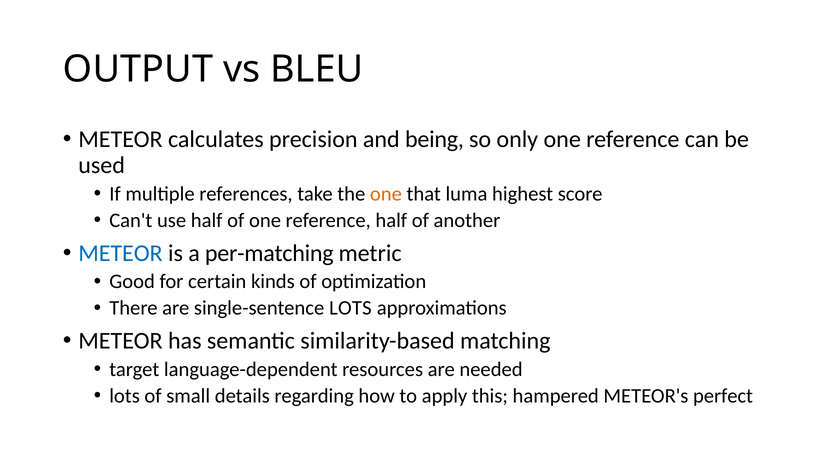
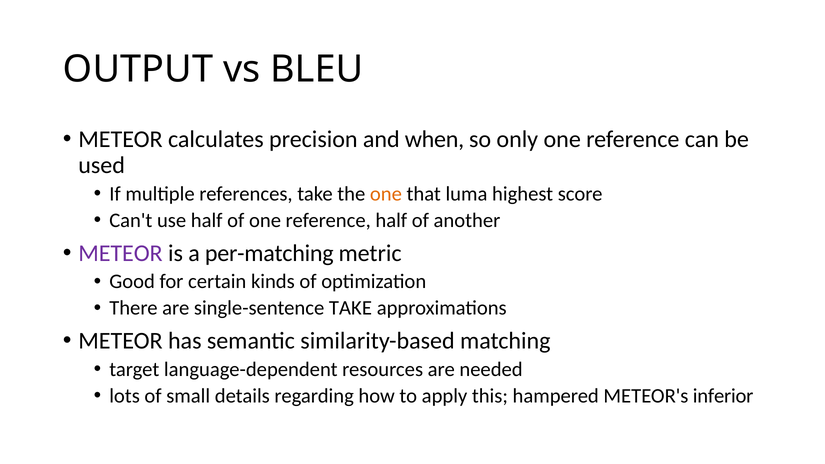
being: being -> when
METEOR at (121, 253) colour: blue -> purple
single-sentence LOTS: LOTS -> TAKE
perfect: perfect -> inferior
